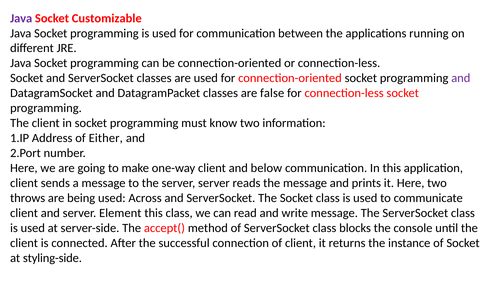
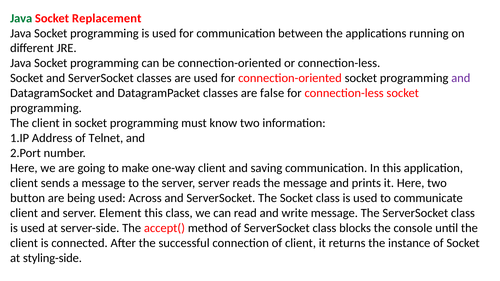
Java at (21, 18) colour: purple -> green
Customizable: Customizable -> Replacement
Either: Either -> Telnet
below: below -> saving
throws: throws -> button
